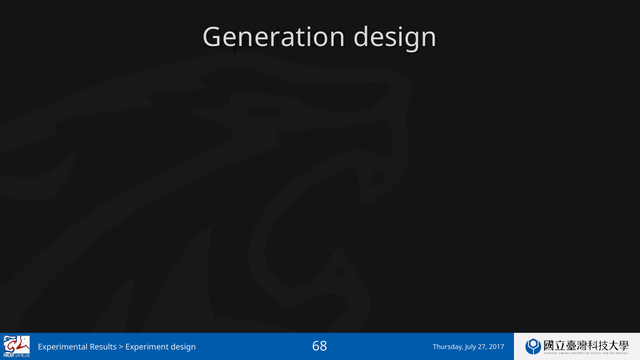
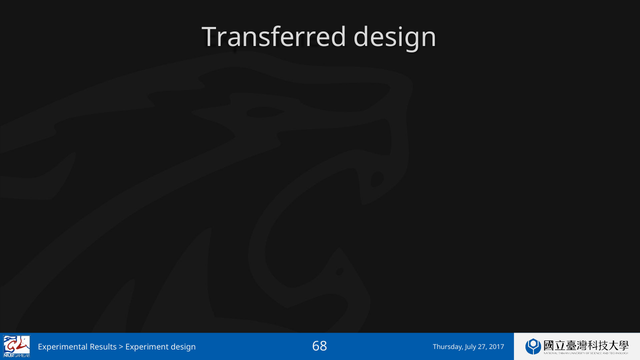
Generation: Generation -> Transferred
